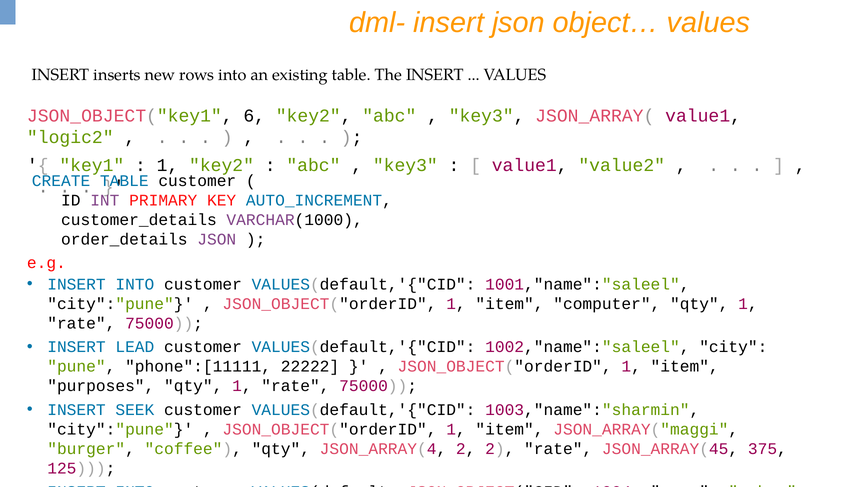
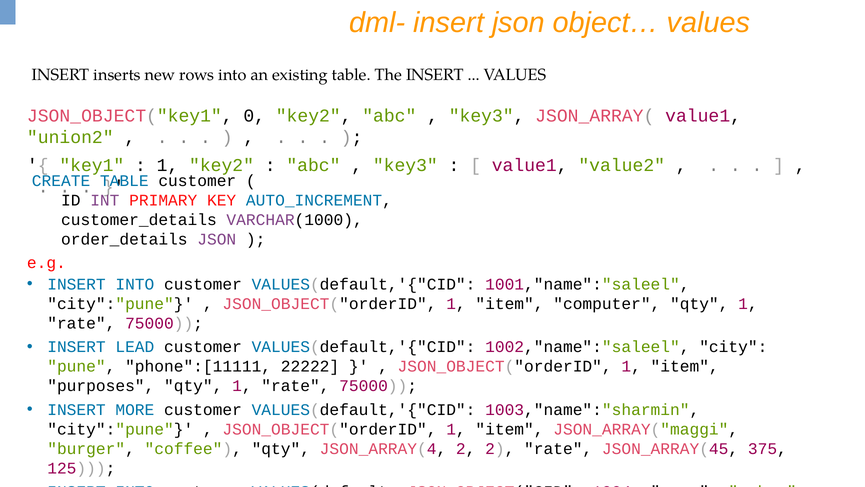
6: 6 -> 0
logic2: logic2 -> union2
SEEK: SEEK -> MORE
